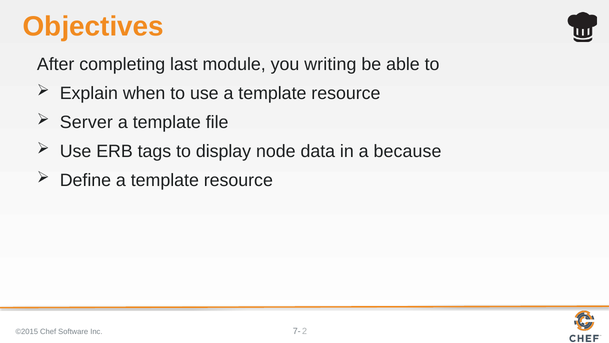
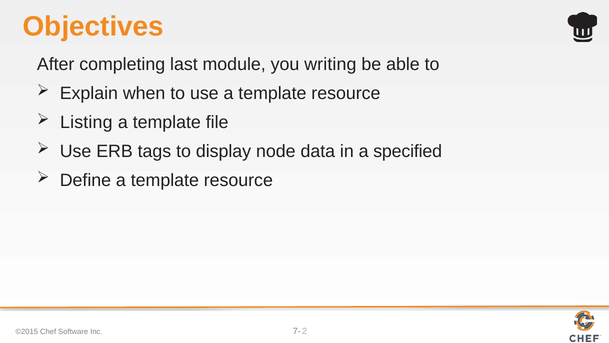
Server: Server -> Listing
because: because -> specified
